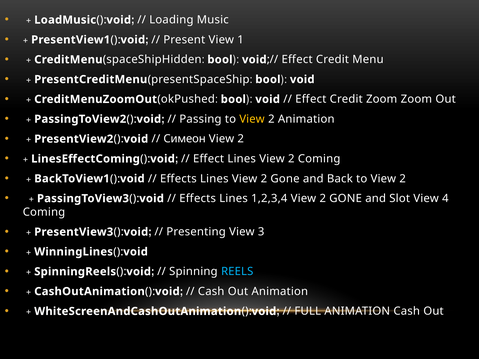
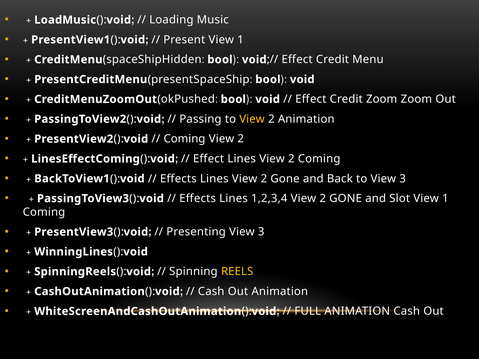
Симеон at (185, 139): Симеон -> Coming
Back to View 2: 2 -> 3
Slot View 4: 4 -> 1
REELS colour: light blue -> yellow
